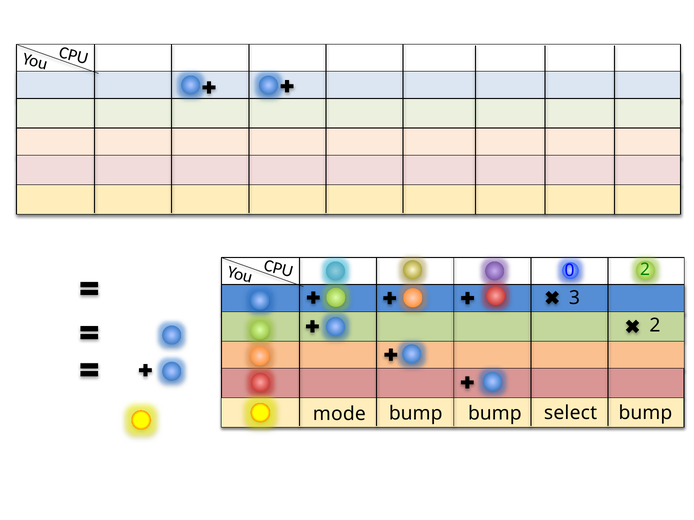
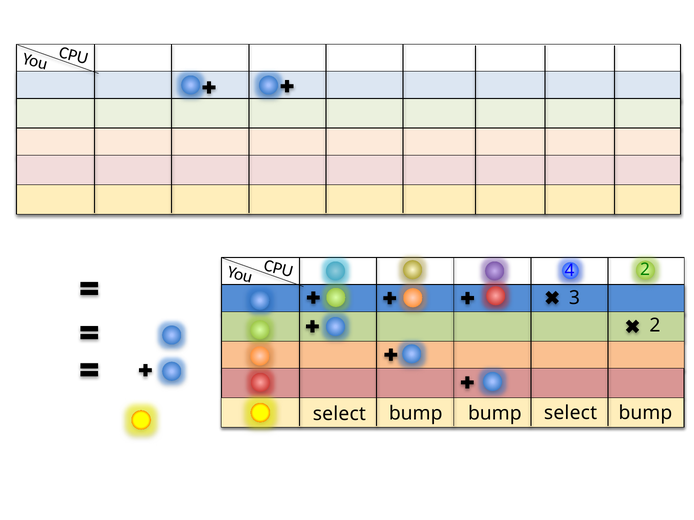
0: 0 -> 4
mode at (339, 414): mode -> select
